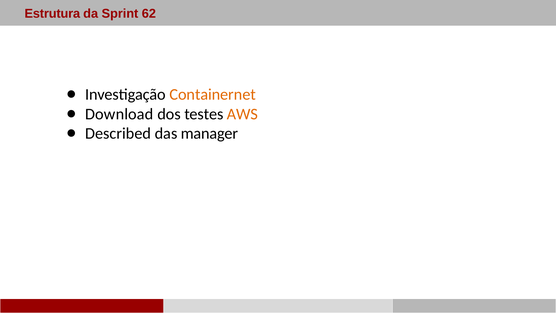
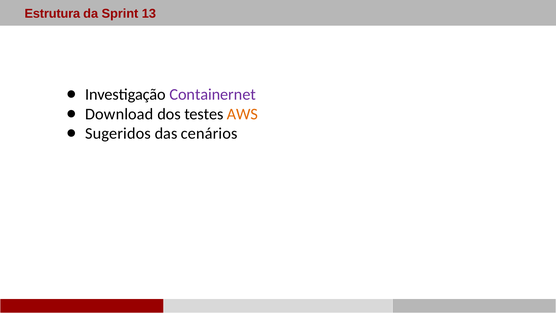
62: 62 -> 13
Containernet colour: orange -> purple
Described: Described -> Sugeridos
manager: manager -> cenários
